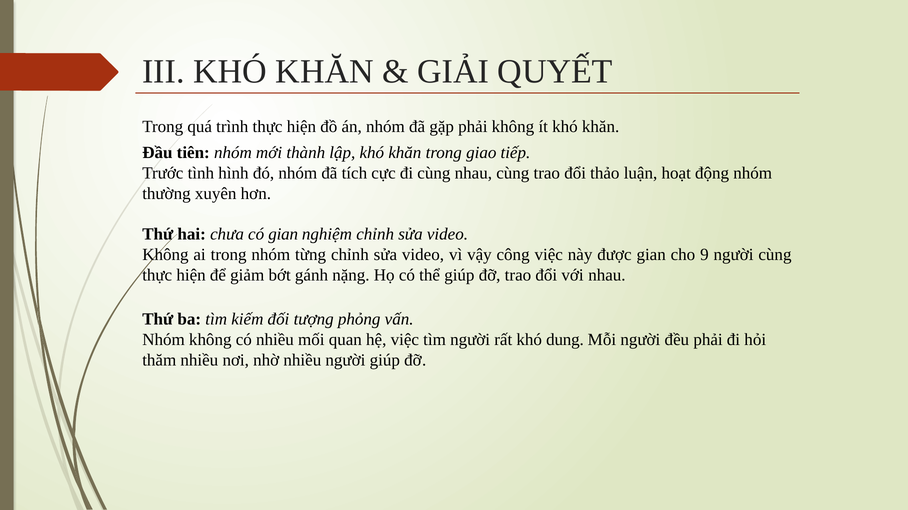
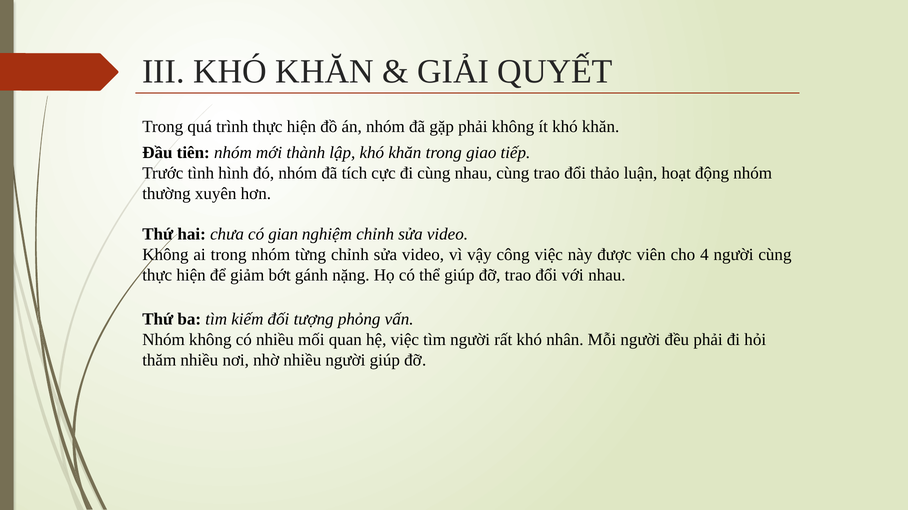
được gian: gian -> viên
9: 9 -> 4
dung: dung -> nhân
